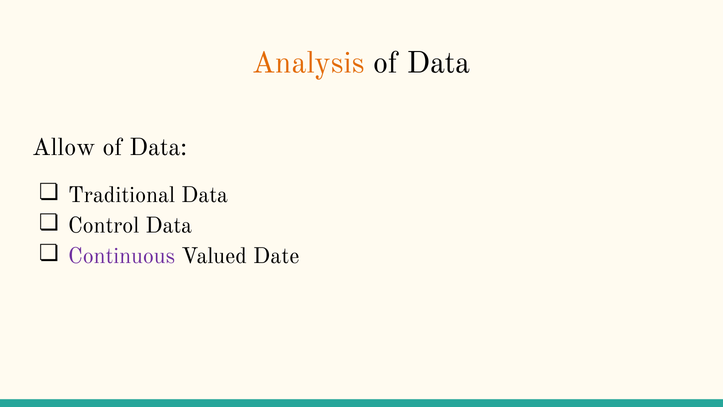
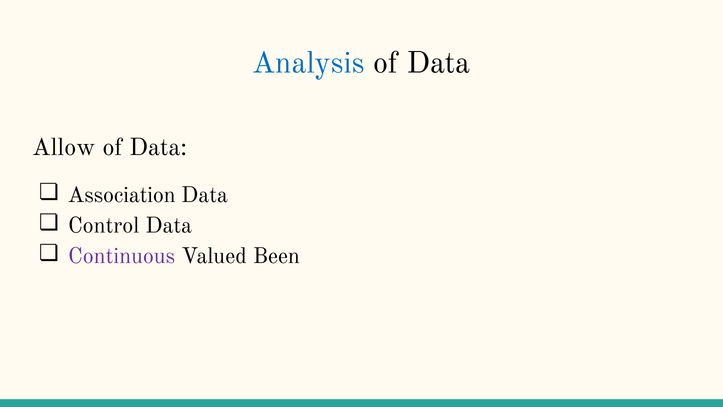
Analysis colour: orange -> blue
Traditional: Traditional -> Association
Date: Date -> Been
